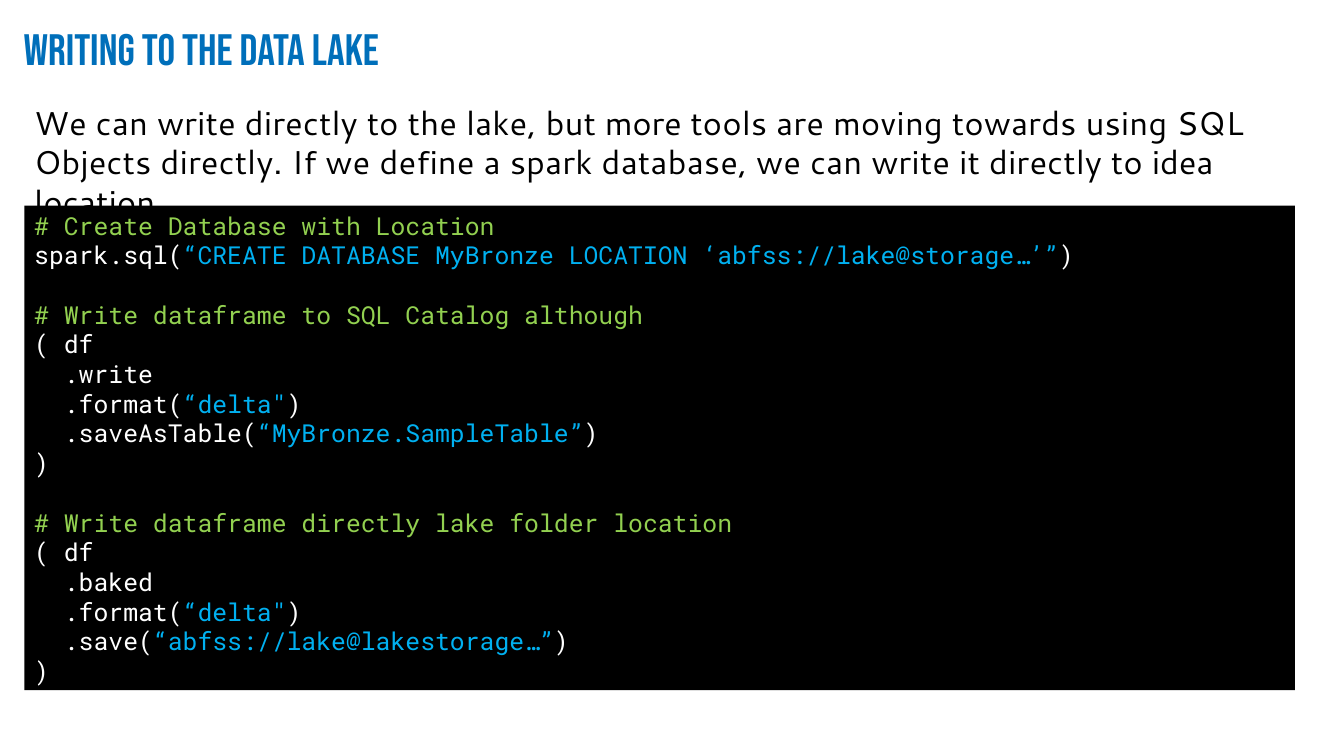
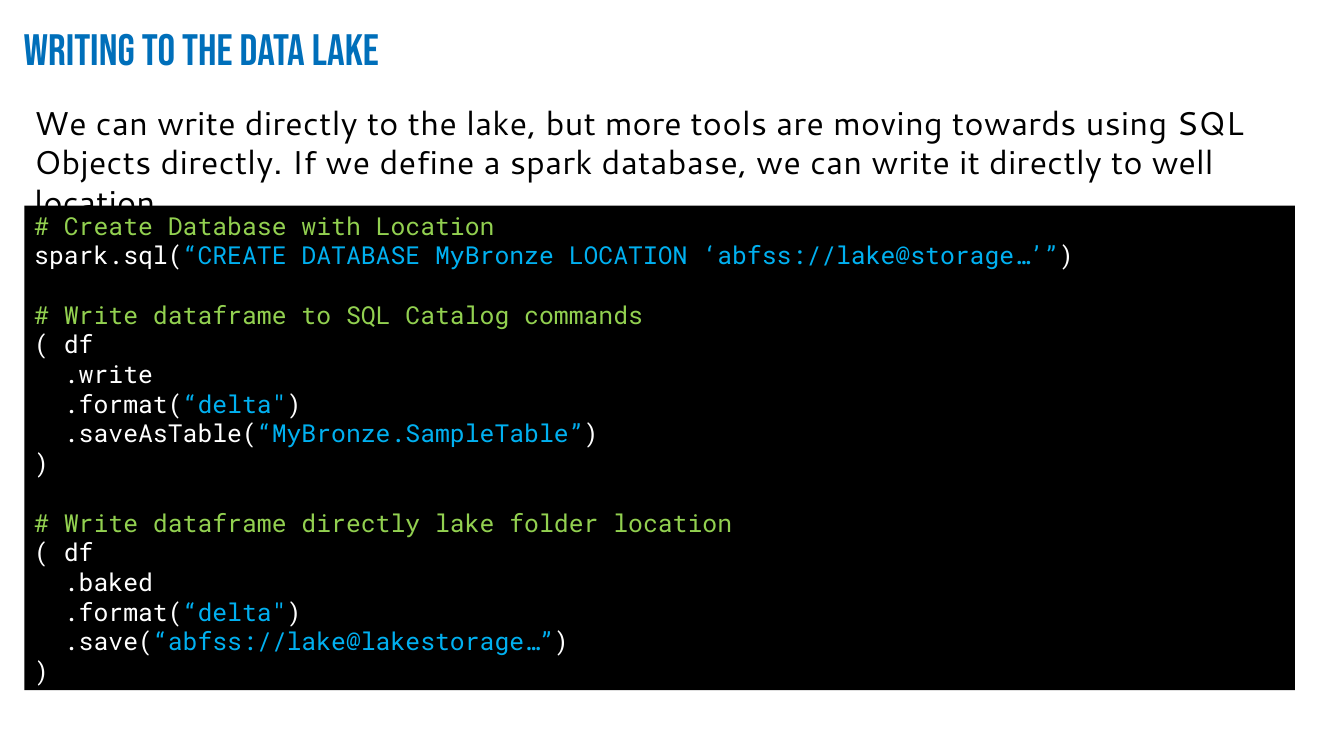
idea: idea -> well
although: although -> commands
